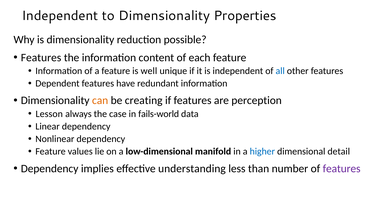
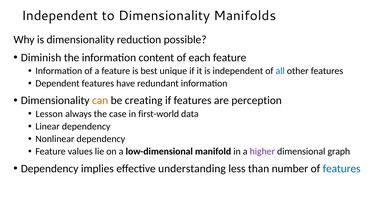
Properties: Properties -> Manifolds
Features at (41, 57): Features -> Diminish
well: well -> best
fails-world: fails-world -> first-world
higher colour: blue -> purple
detail: detail -> graph
features at (342, 168) colour: purple -> blue
